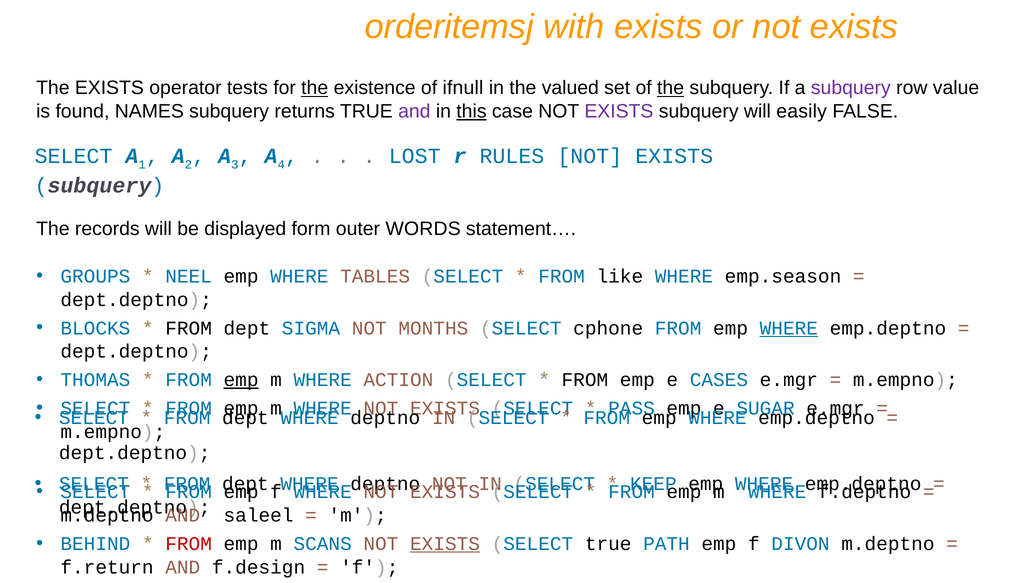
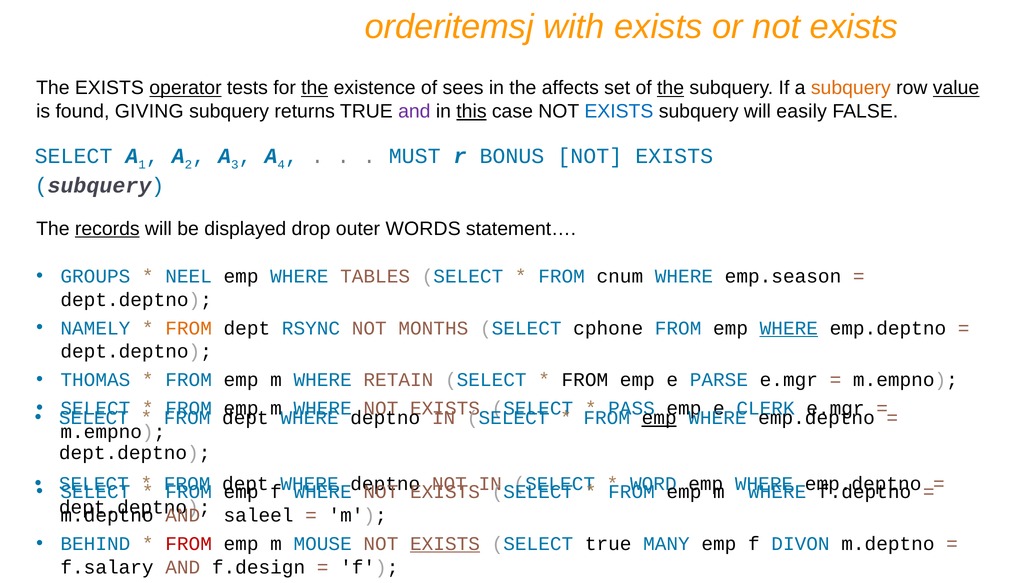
operator underline: none -> present
ifnull: ifnull -> sees
valued: valued -> affects
subquery at (851, 88) colour: purple -> orange
value underline: none -> present
NAMES: NAMES -> GIVING
EXISTS at (619, 111) colour: purple -> blue
LOST: LOST -> MUST
RULES: RULES -> BONUS
records underline: none -> present
form: form -> drop
like: like -> cnum
BLOCKS: BLOCKS -> NAMELY
FROM at (189, 328) colour: black -> orange
SIGMA: SIGMA -> RSYNC
emp at (241, 380) underline: present -> none
ACTION: ACTION -> RETAIN
CASES: CASES -> PARSE
SUGAR: SUGAR -> CLERK
emp at (659, 418) underline: none -> present
KEEP: KEEP -> WORD
SCANS: SCANS -> MOUSE
PATH: PATH -> MANY
f.return: f.return -> f.salary
